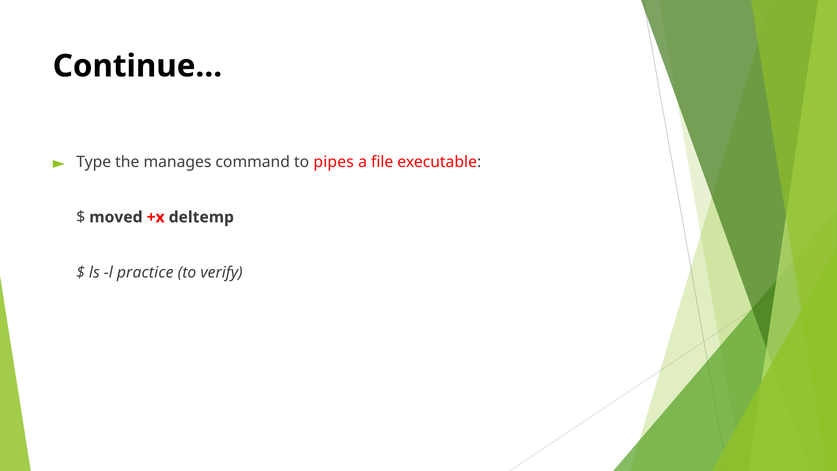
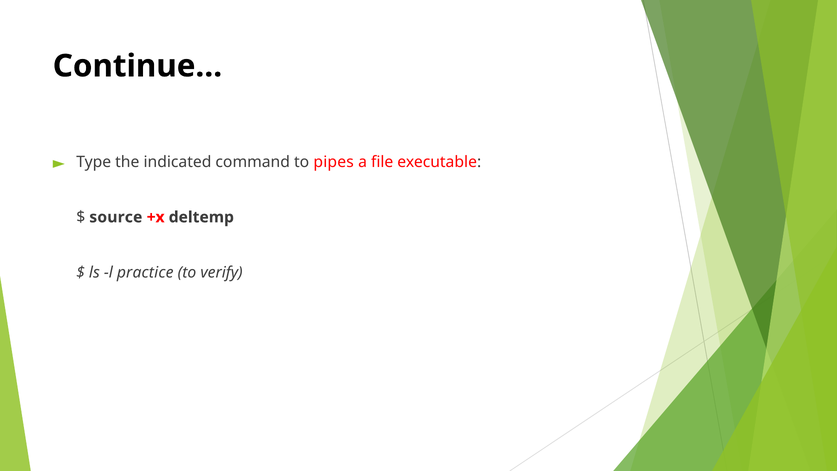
manages: manages -> indicated
moved: moved -> source
